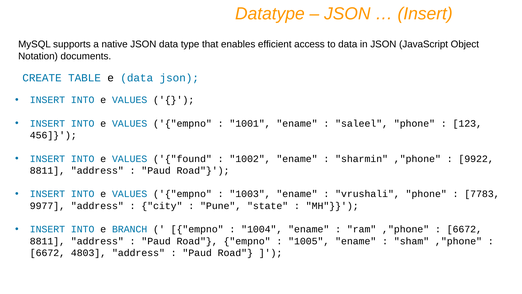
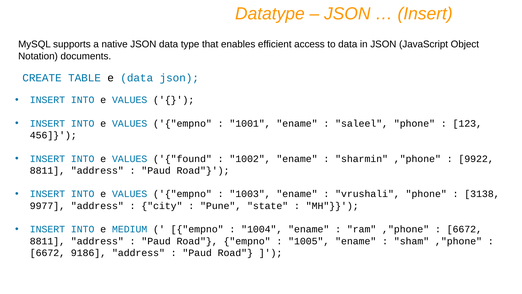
7783: 7783 -> 3138
BRANCH: BRANCH -> MEDIUM
4803: 4803 -> 9186
